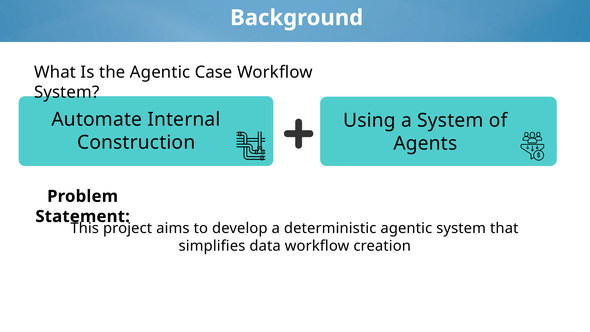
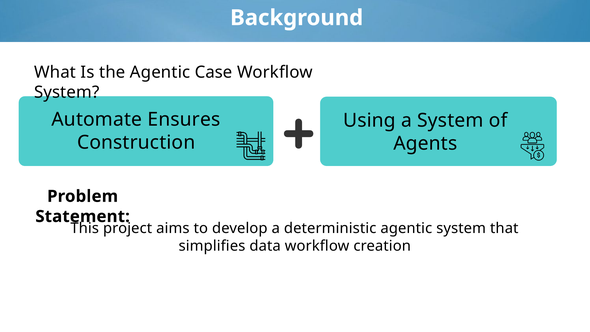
Internal: Internal -> Ensures
